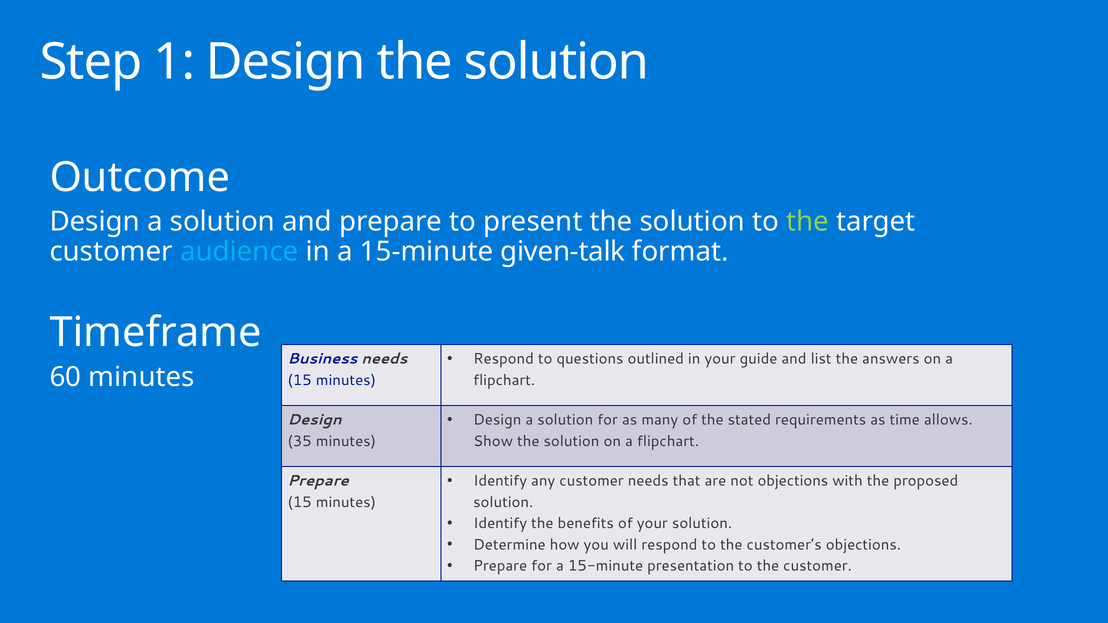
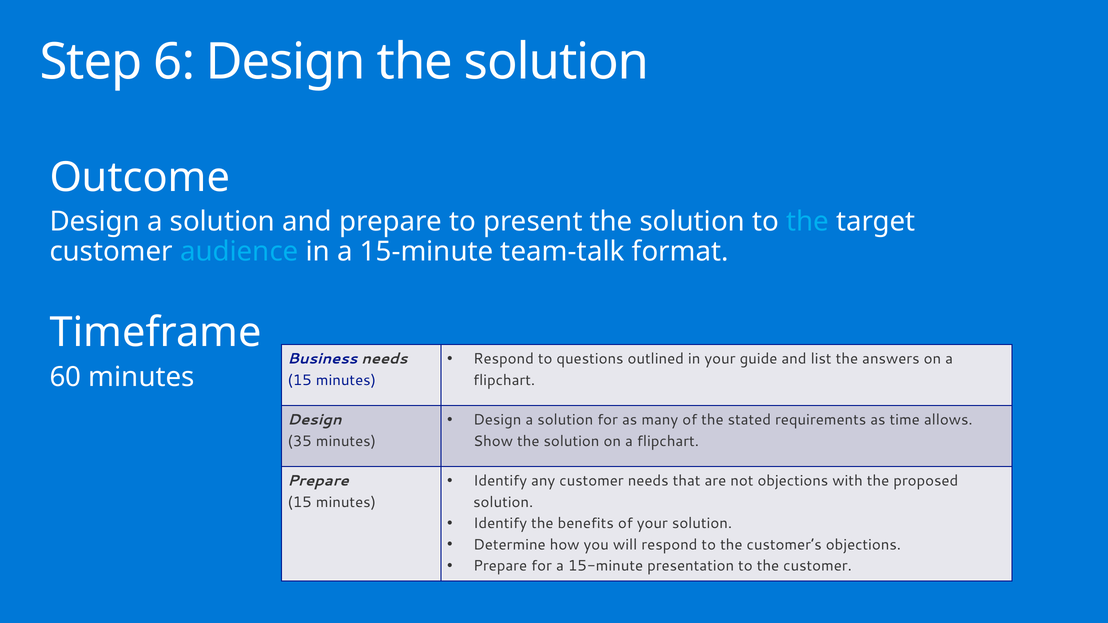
1: 1 -> 6
the at (807, 222) colour: light green -> light blue
given-talk: given-talk -> team-talk
